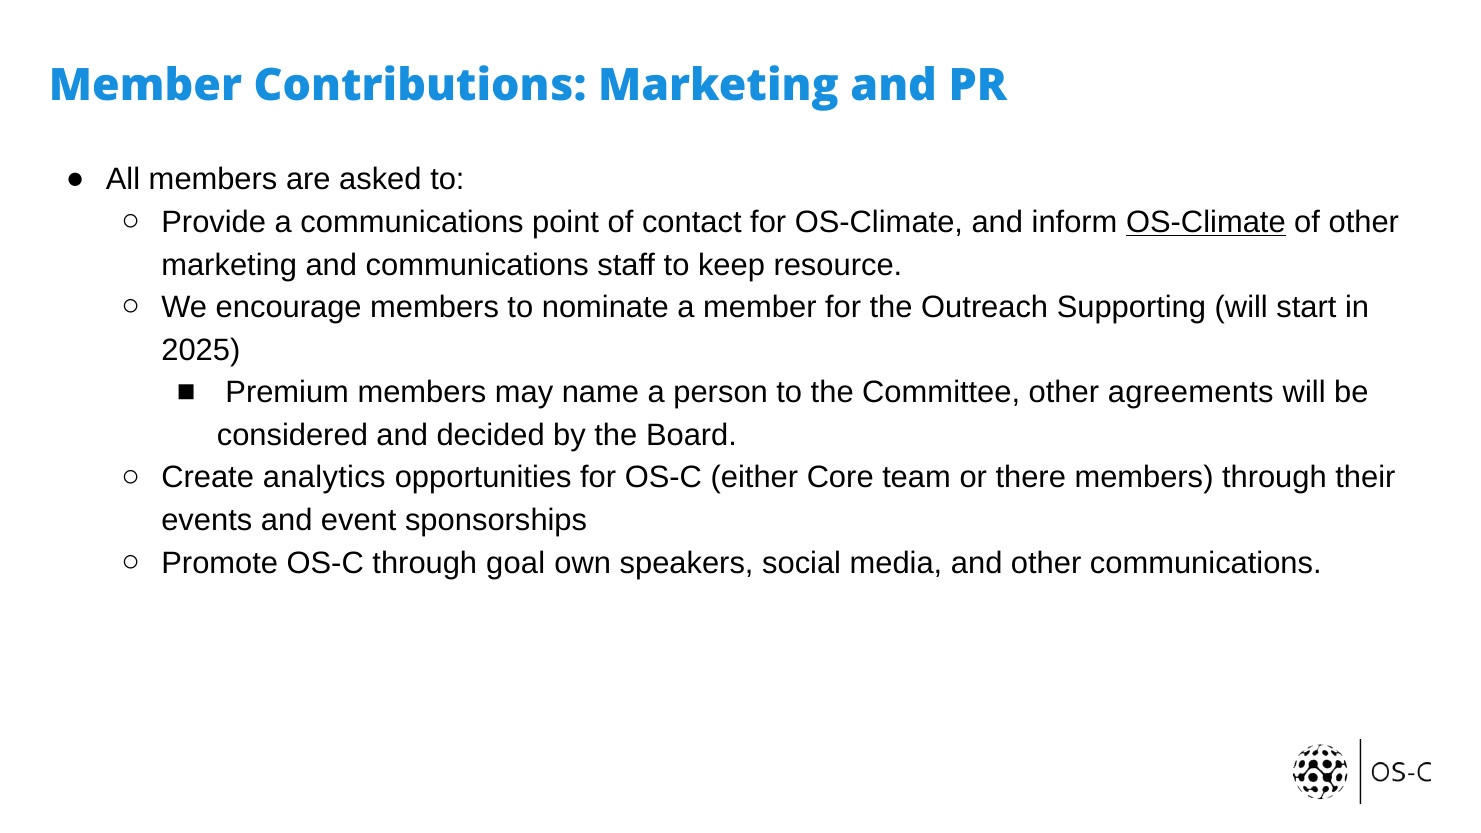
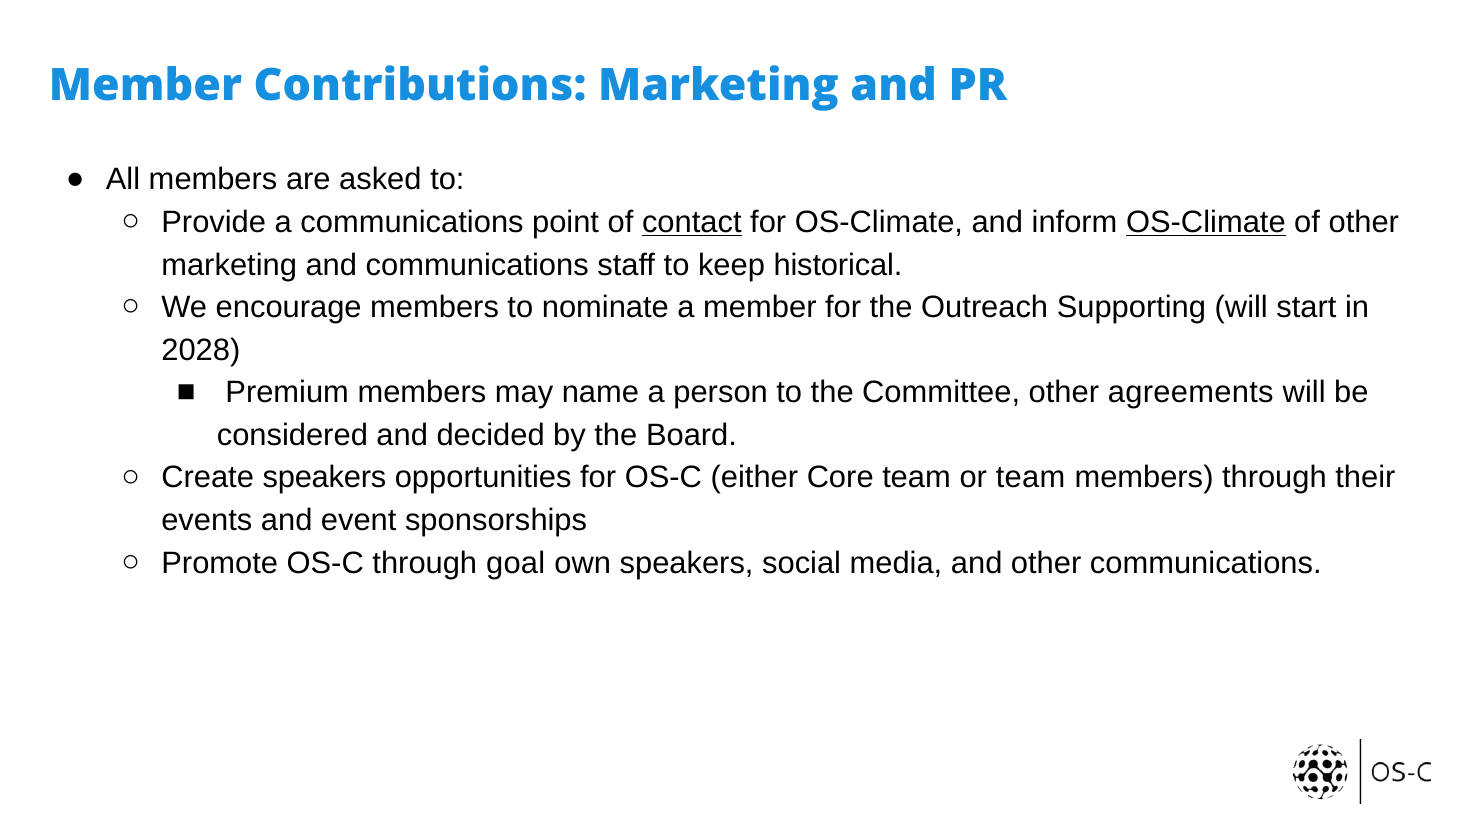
contact underline: none -> present
resource: resource -> historical
2025: 2025 -> 2028
Create analytics: analytics -> speakers
or there: there -> team
